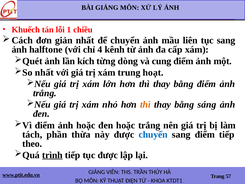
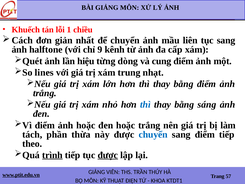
4: 4 -> 9
kích: kích -> hiệu
nhất at (44, 73): nhất -> lines
hoạt: hoạt -> nhạt
thì at (145, 104) colour: orange -> blue
được at (108, 155) underline: none -> present
